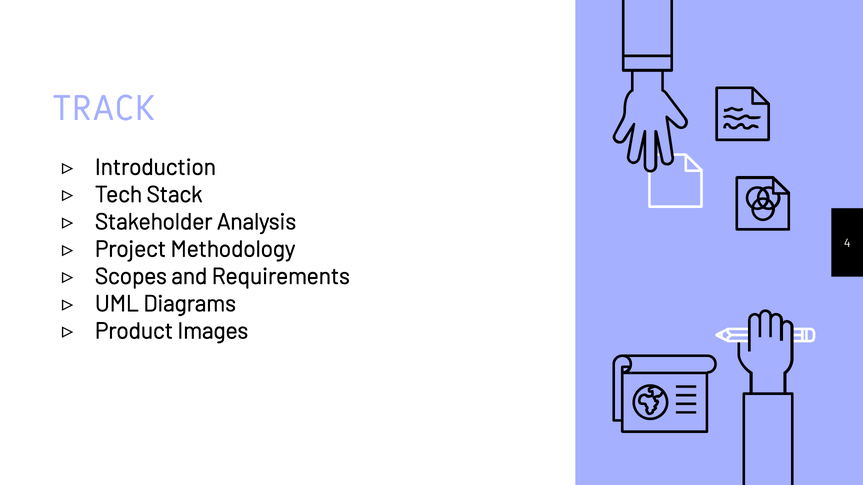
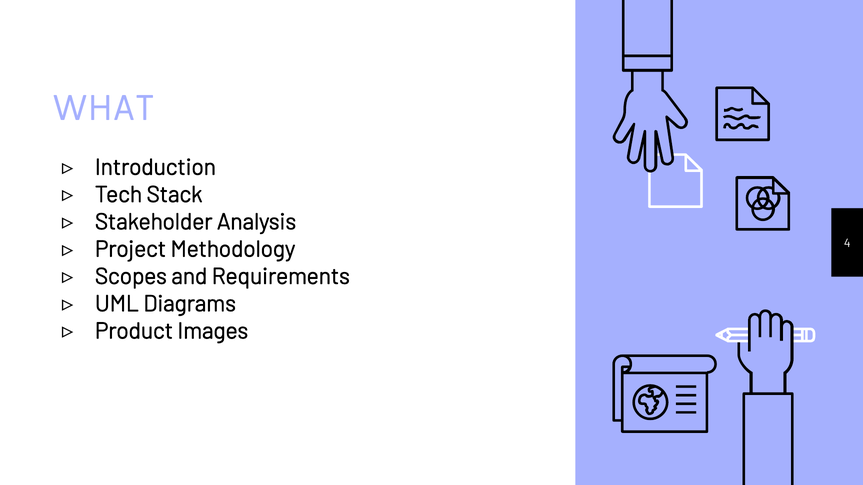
TRACK: TRACK -> WHAT
